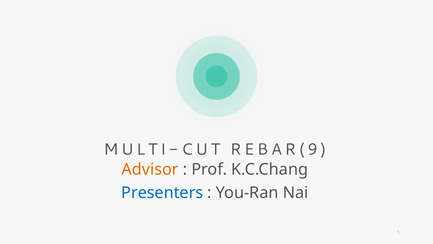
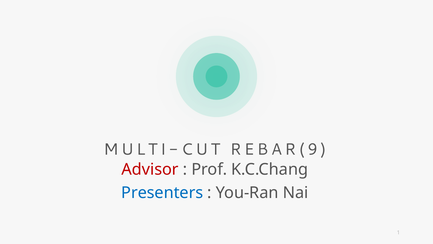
Advisor colour: orange -> red
